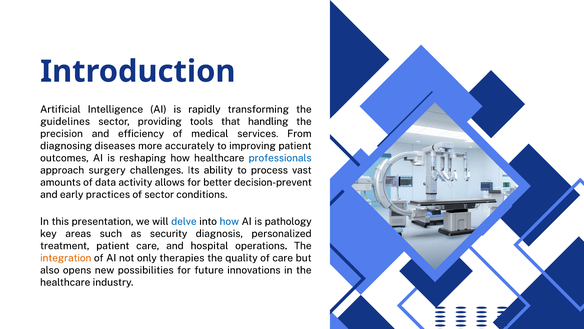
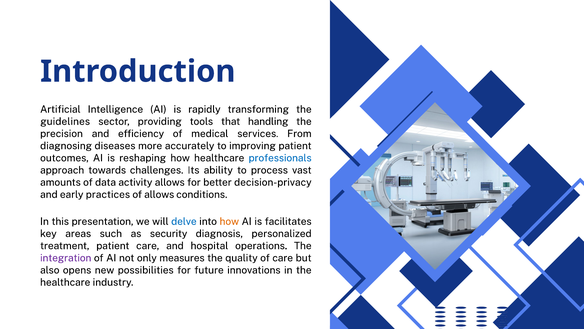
surgery: surgery -> towards
decision-prevent: decision-prevent -> decision-privacy
of sector: sector -> allows
how at (229, 221) colour: blue -> orange
pathology: pathology -> facilitates
integration colour: orange -> purple
therapies: therapies -> measures
